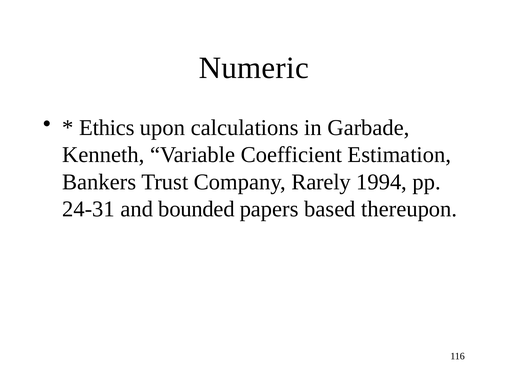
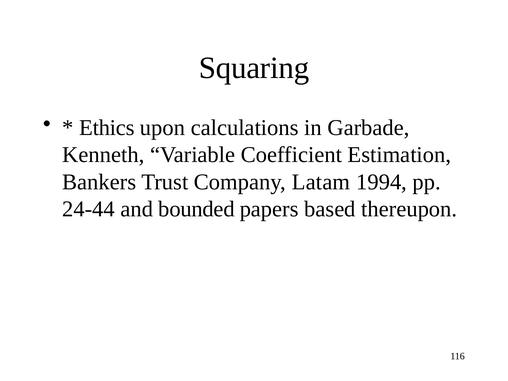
Numeric: Numeric -> Squaring
Rarely: Rarely -> Latam
24-31: 24-31 -> 24-44
